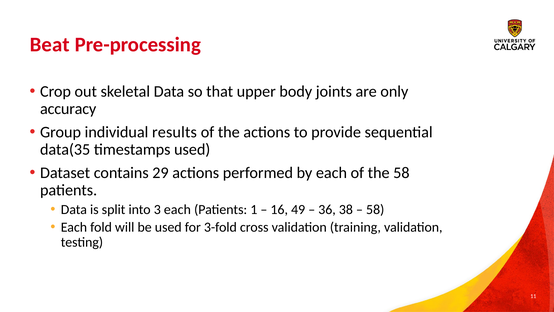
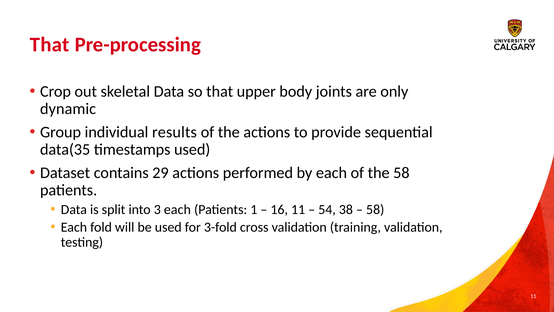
Beat at (50, 45): Beat -> That
accuracy: accuracy -> dynamic
16 49: 49 -> 11
36: 36 -> 54
